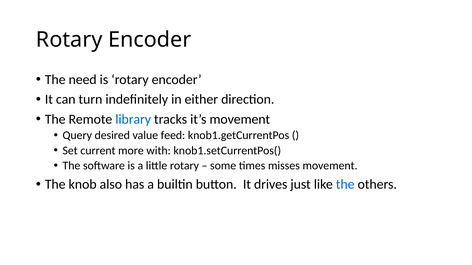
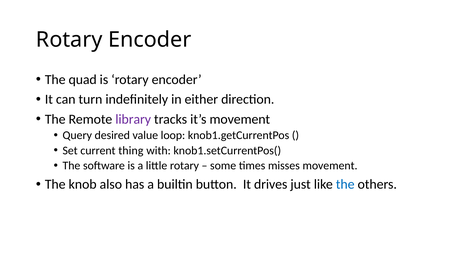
need: need -> quad
library colour: blue -> purple
feed: feed -> loop
more: more -> thing
